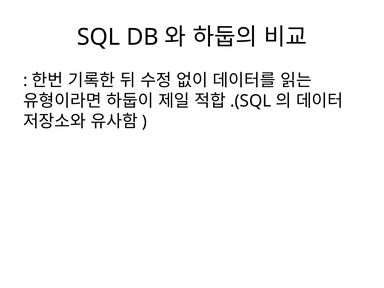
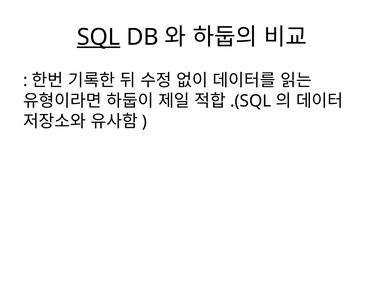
SQL underline: none -> present
